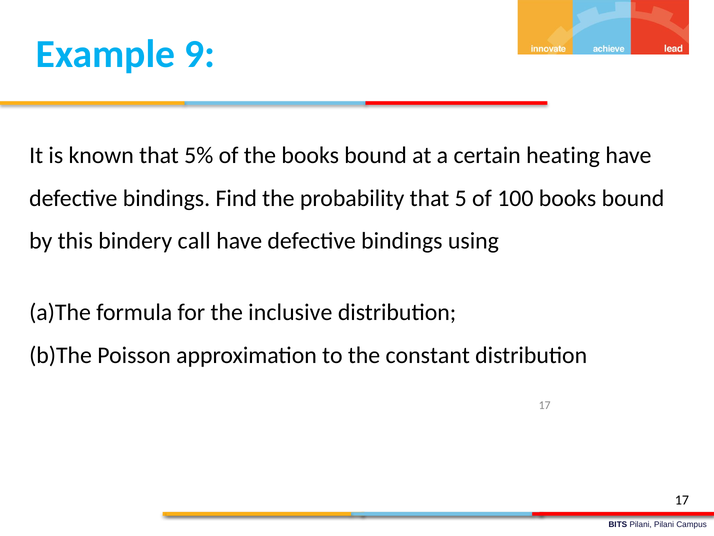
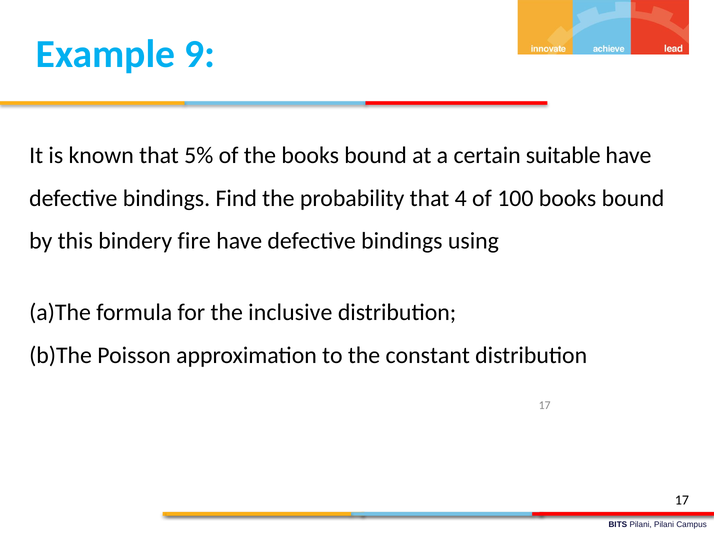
heating: heating -> suitable
5: 5 -> 4
call: call -> fire
